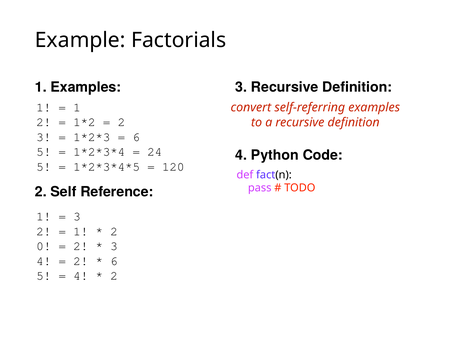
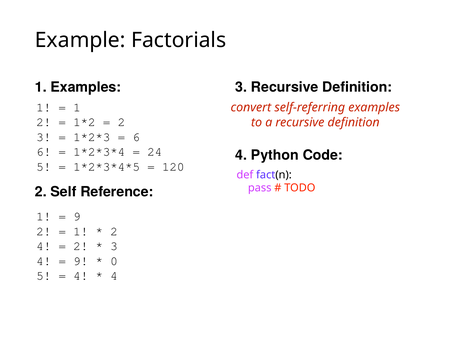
5 at (44, 152): 5 -> 6
3 at (77, 216): 3 -> 9
0 at (44, 246): 0 -> 4
2 at (81, 261): 2 -> 9
6 at (114, 261): 6 -> 0
2 at (114, 276): 2 -> 4
